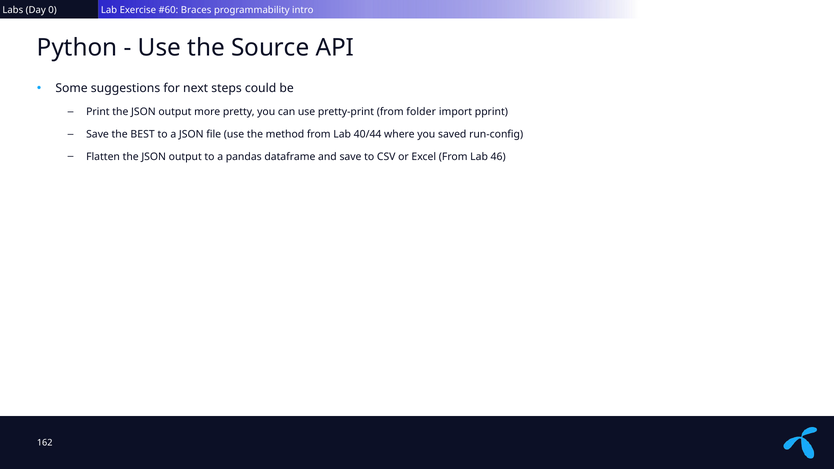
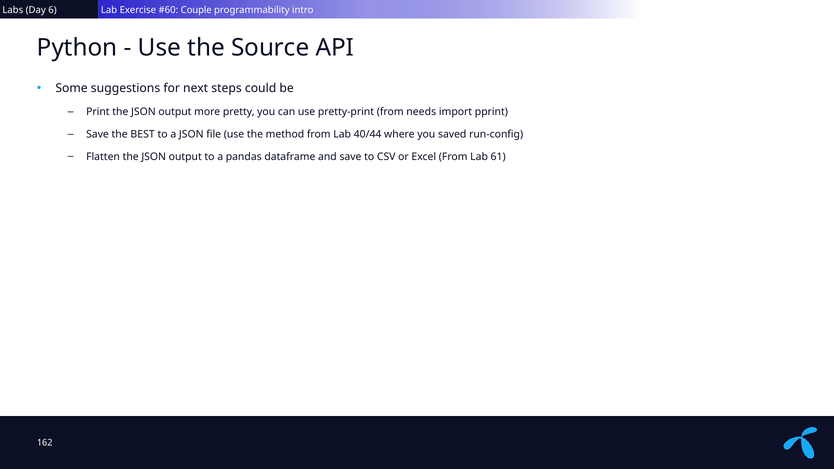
0: 0 -> 6
Braces: Braces -> Couple
folder: folder -> needs
46: 46 -> 61
